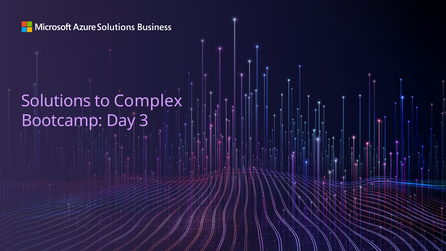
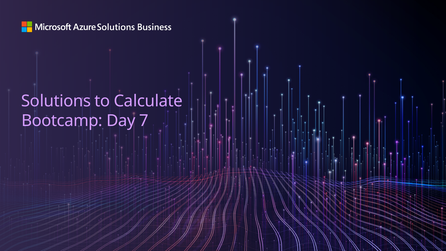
Complex: Complex -> Calculate
3: 3 -> 7
